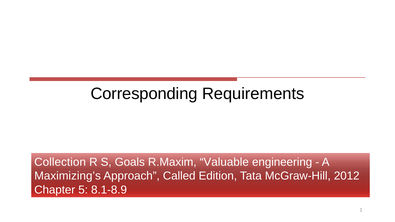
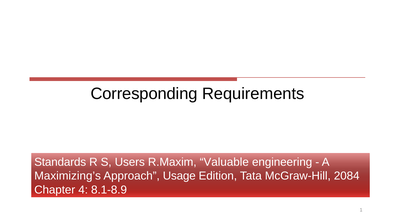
Collection: Collection -> Standards
Goals: Goals -> Users
Called: Called -> Usage
2012: 2012 -> 2084
5: 5 -> 4
